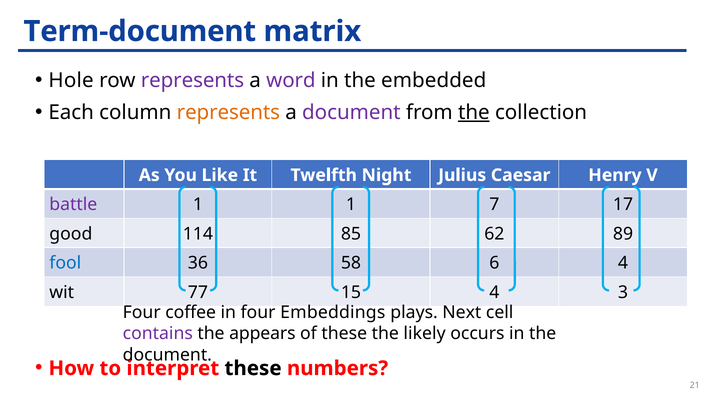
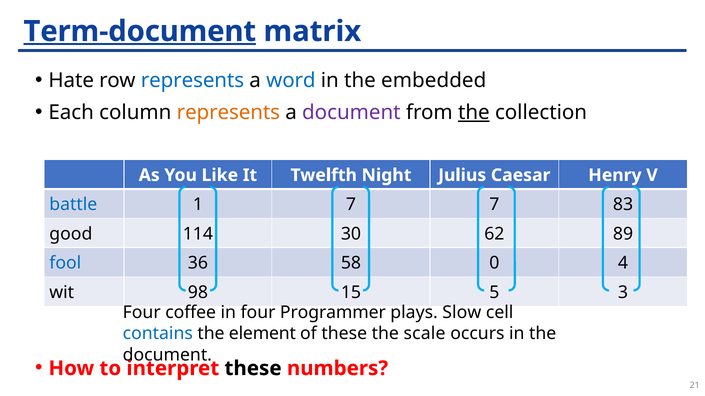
Term-document underline: none -> present
Hole: Hole -> Hate
represents at (192, 81) colour: purple -> blue
word colour: purple -> blue
battle colour: purple -> blue
1 1: 1 -> 7
17: 17 -> 83
85: 85 -> 30
6: 6 -> 0
77: 77 -> 98
15 4: 4 -> 5
Embeddings: Embeddings -> Programmer
Next: Next -> Slow
contains colour: purple -> blue
appears: appears -> element
likely: likely -> scale
